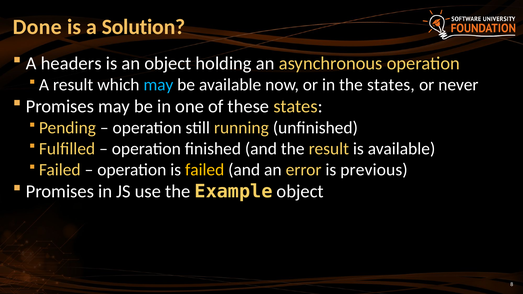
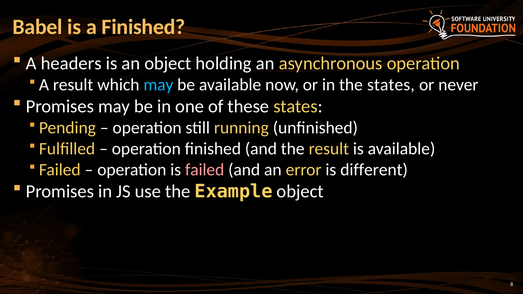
Done: Done -> Babel
a Solution: Solution -> Finished
failed colour: yellow -> pink
previous: previous -> different
